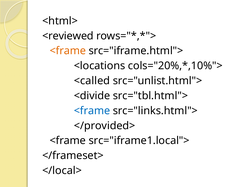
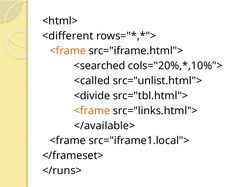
<reviewed: <reviewed -> <different
<locations: <locations -> <searched
<frame at (92, 111) colour: blue -> orange
</provided>: </provided> -> </available>
</local>: </local> -> </runs>
